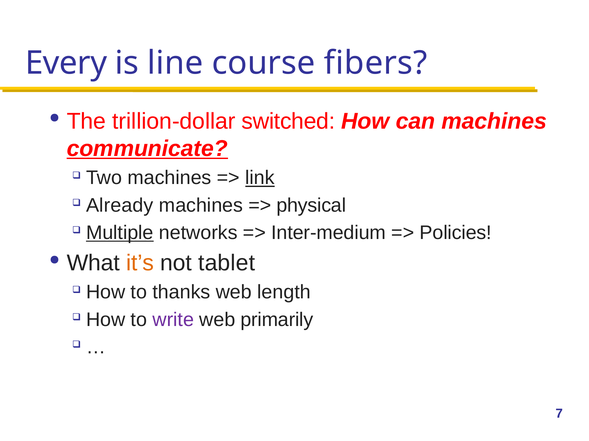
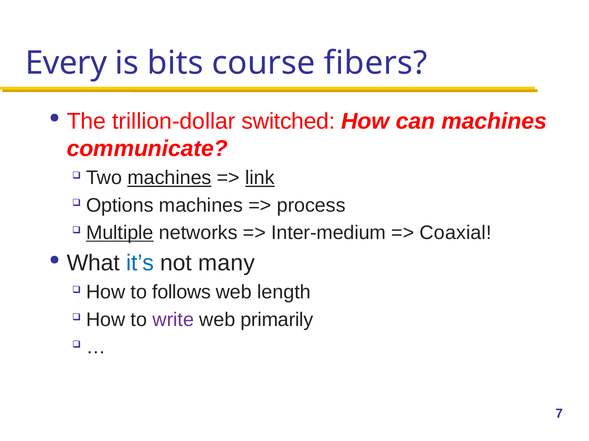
line: line -> bits
communicate underline: present -> none
machines at (169, 178) underline: none -> present
Already: Already -> Options
physical: physical -> process
Policies: Policies -> Coaxial
it’s colour: orange -> blue
tablet: tablet -> many
thanks: thanks -> follows
